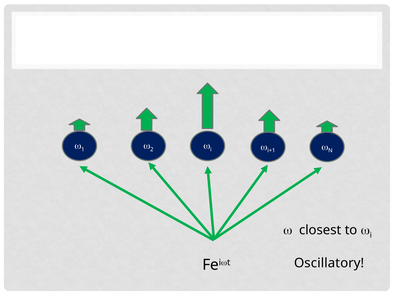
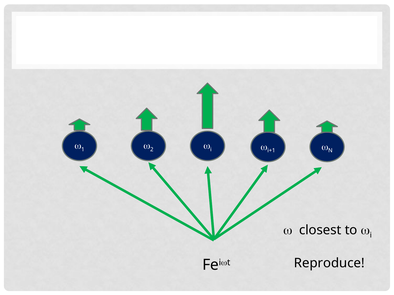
Oscillatory: Oscillatory -> Reproduce
